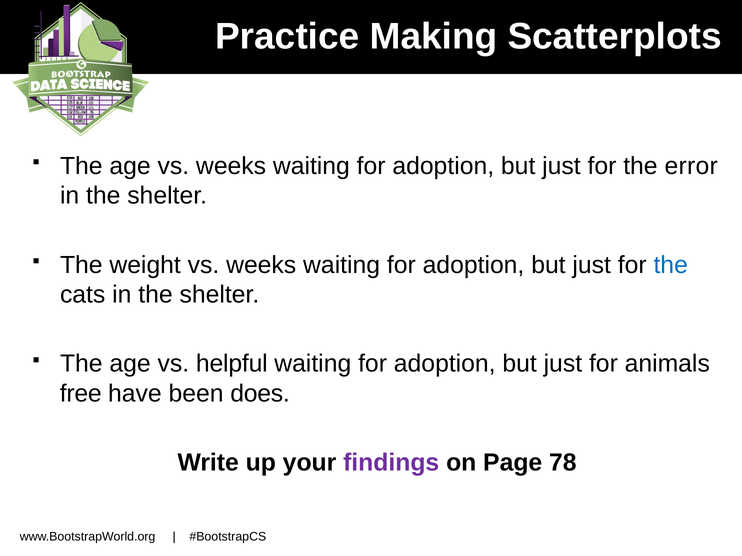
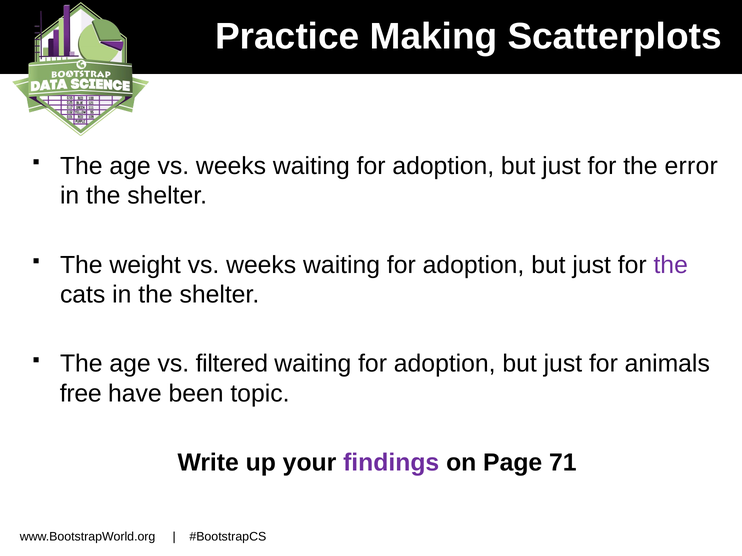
the at (671, 265) colour: blue -> purple
helpful: helpful -> filtered
does: does -> topic
78: 78 -> 71
